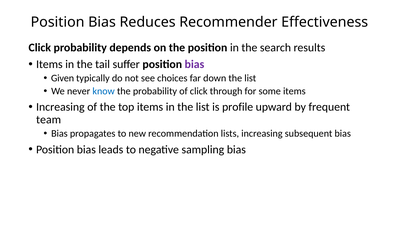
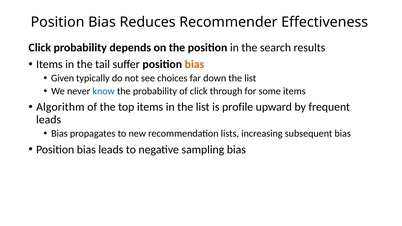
bias at (194, 64) colour: purple -> orange
Increasing at (60, 107): Increasing -> Algorithm
team at (49, 120): team -> leads
